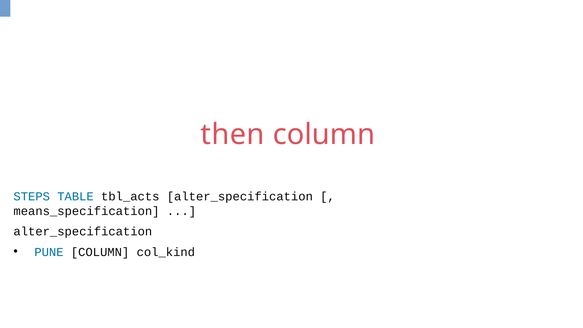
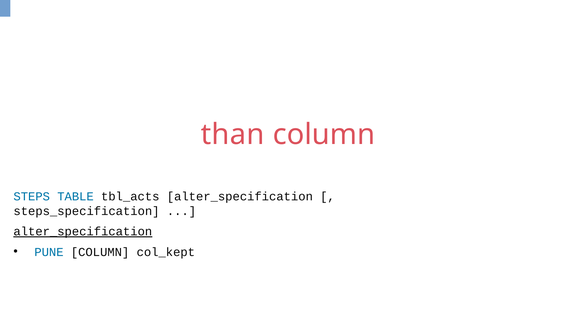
then: then -> than
means_specification: means_specification -> steps_specification
alter_specification at (83, 232) underline: none -> present
col_kind: col_kind -> col_kept
